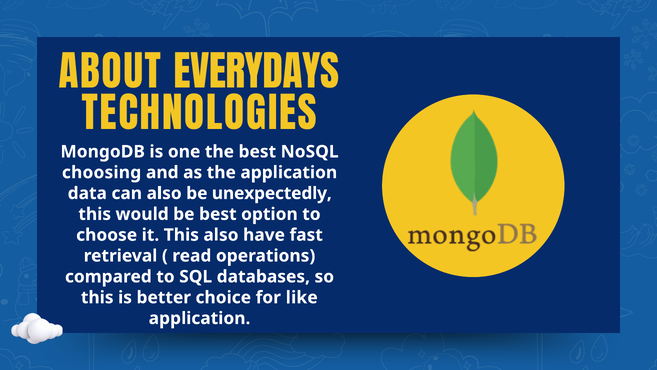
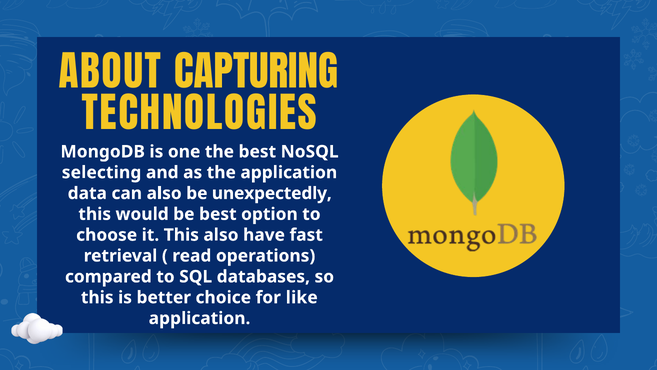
EVERYDAYS: EVERYDAYS -> CAPTURING
choosing: choosing -> selecting
